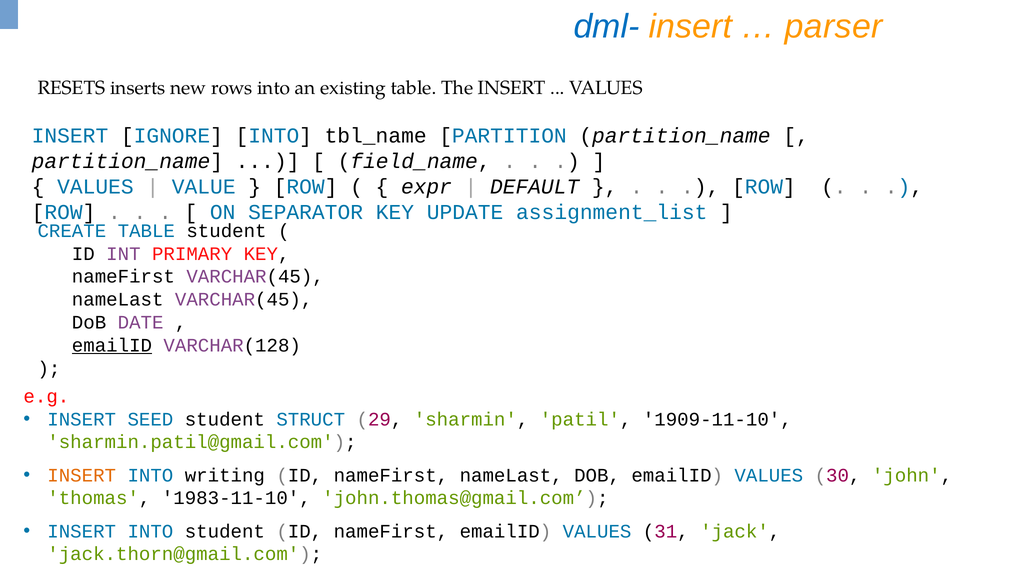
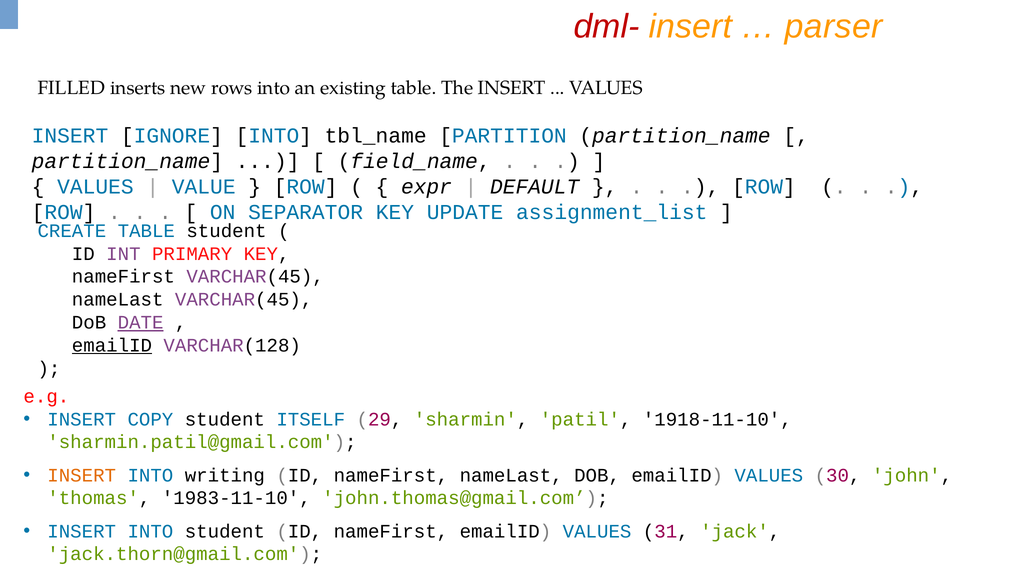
dml- colour: blue -> red
RESETS: RESETS -> FILLED
DATE underline: none -> present
SEED: SEED -> COPY
STRUCT: STRUCT -> ITSELF
1909-11-10: 1909-11-10 -> 1918-11-10
